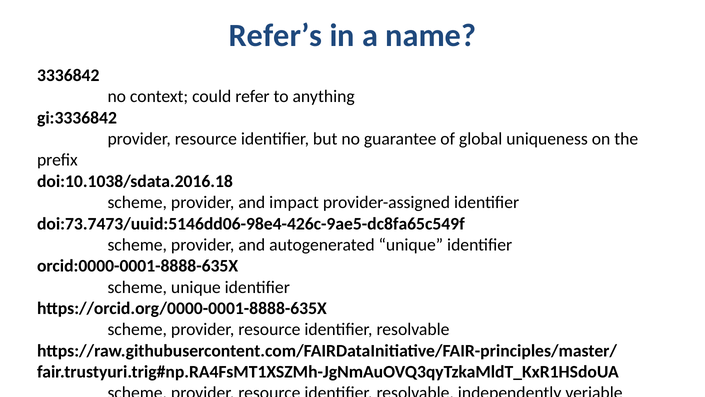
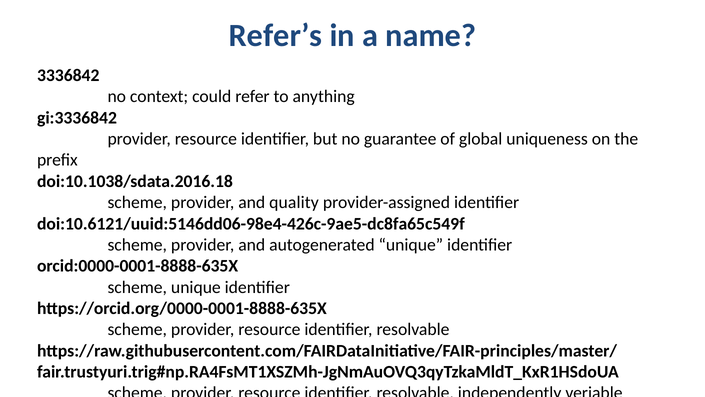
impact: impact -> quality
doi:73.7473/uuid:5146dd06-98e4-426c-9ae5-dc8fa65c549f: doi:73.7473/uuid:5146dd06-98e4-426c-9ae5-dc8fa65c549f -> doi:10.6121/uuid:5146dd06-98e4-426c-9ae5-dc8fa65c549f
